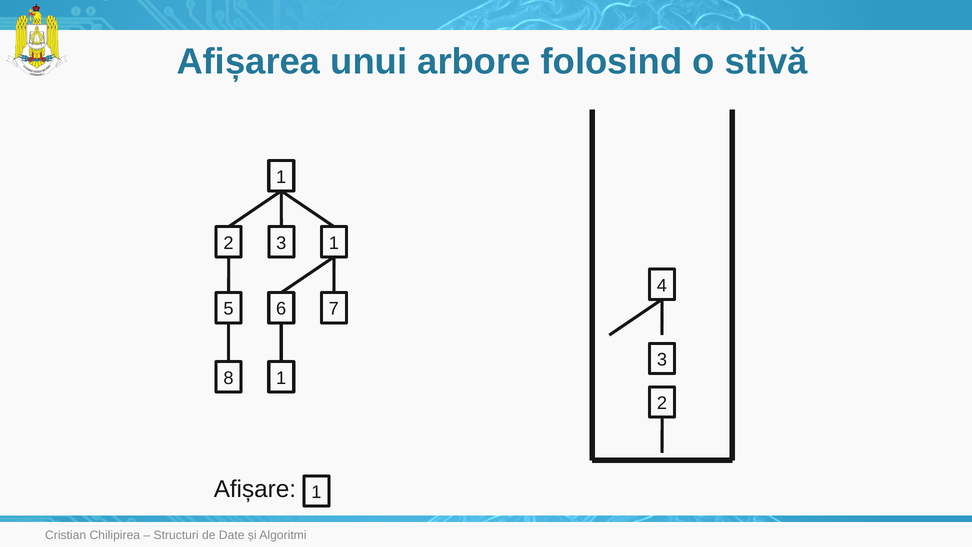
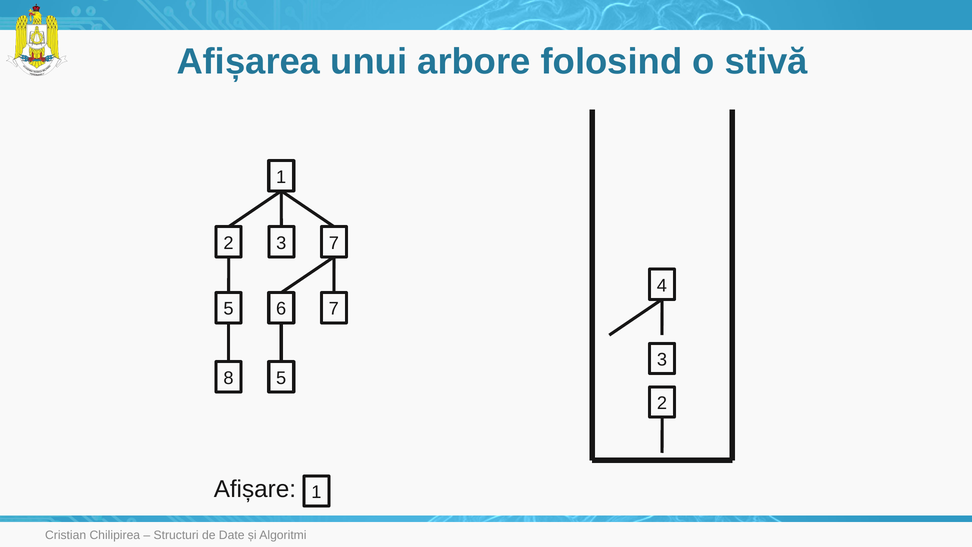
3 1: 1 -> 7
8 1: 1 -> 5
